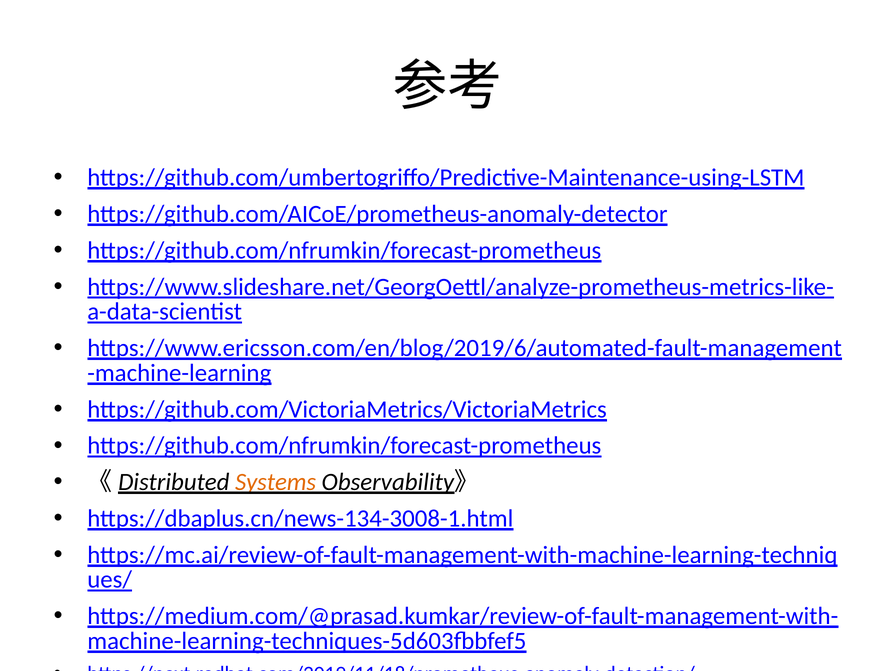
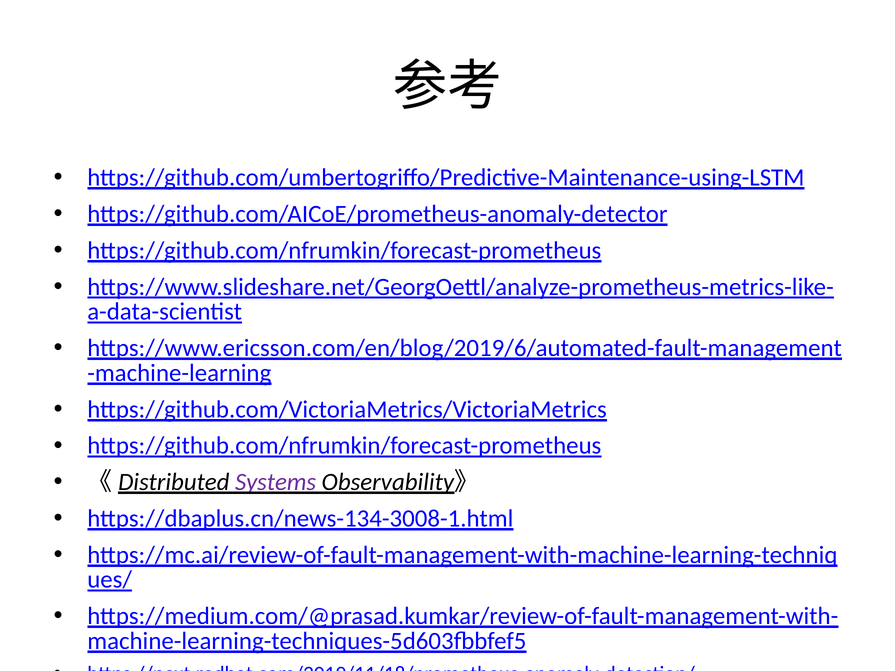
Systems colour: orange -> purple
